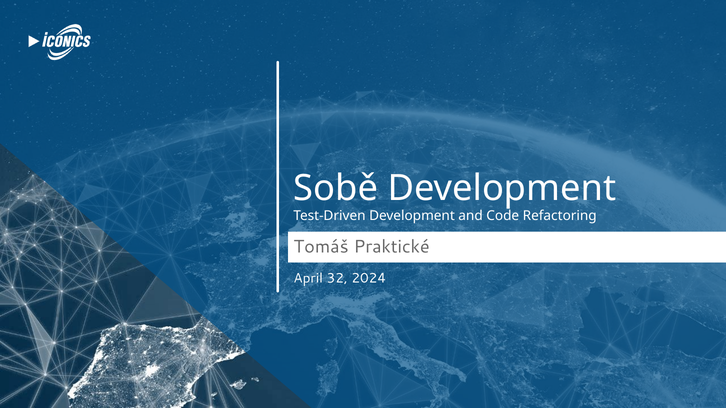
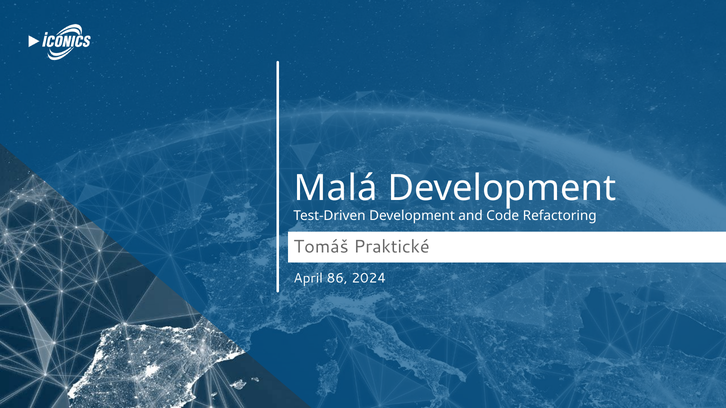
Sobě: Sobě -> Malá
32: 32 -> 86
